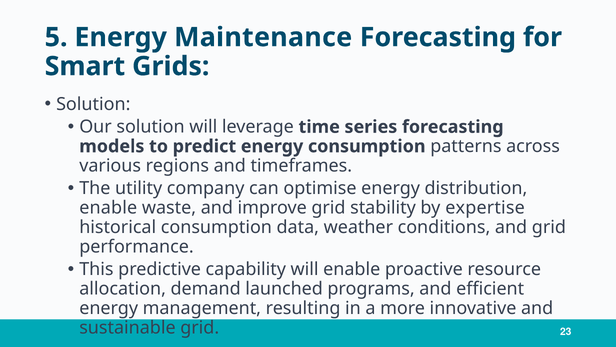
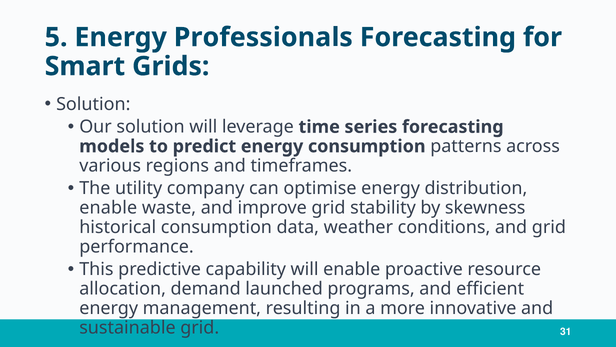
Maintenance: Maintenance -> Professionals
expertise: expertise -> skewness
23: 23 -> 31
